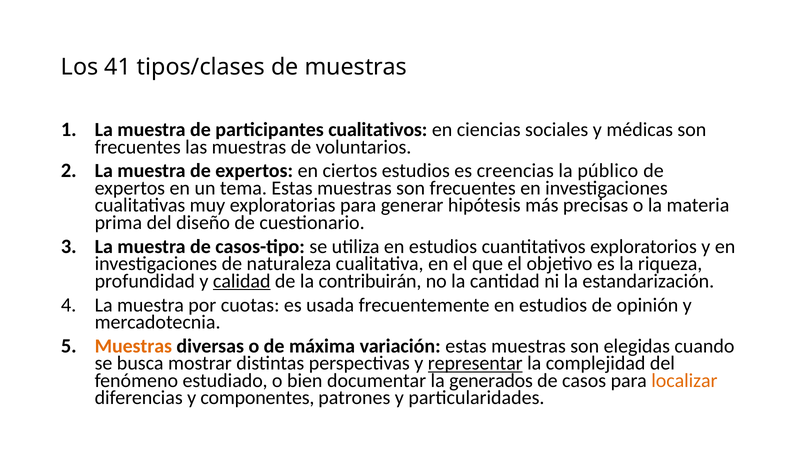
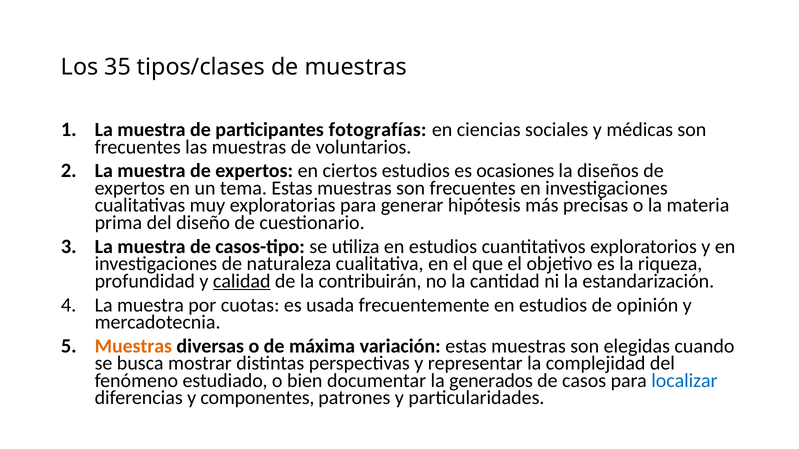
41: 41 -> 35
cualitativos: cualitativos -> fotografías
creencias: creencias -> ocasiones
público: público -> diseños
representar underline: present -> none
localizar colour: orange -> blue
